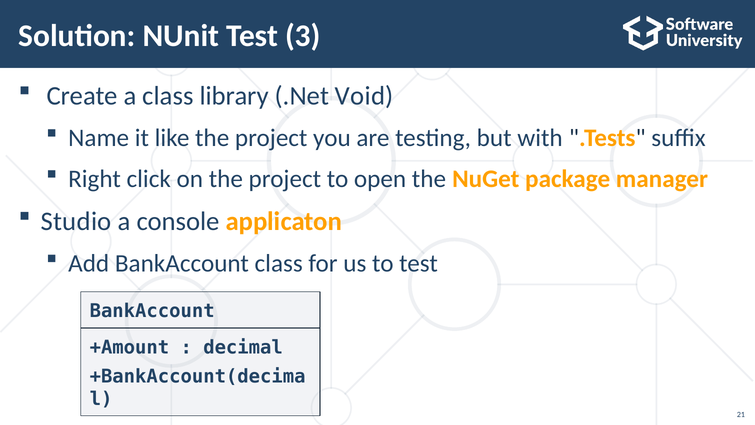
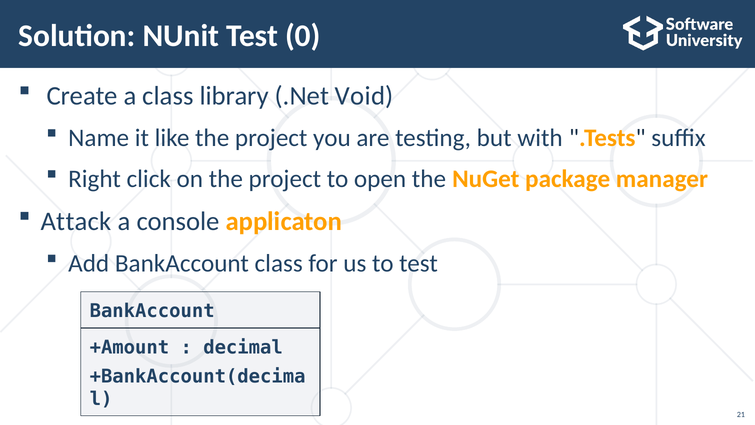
3: 3 -> 0
Studio: Studio -> Attack
